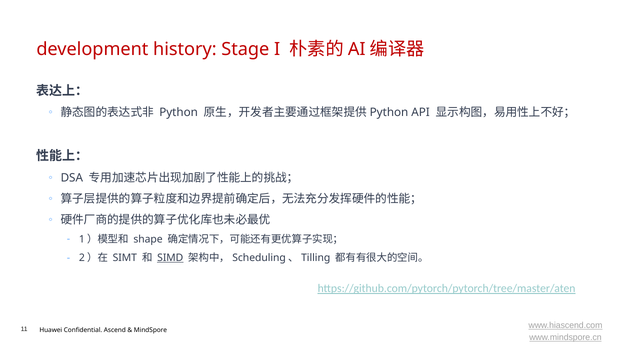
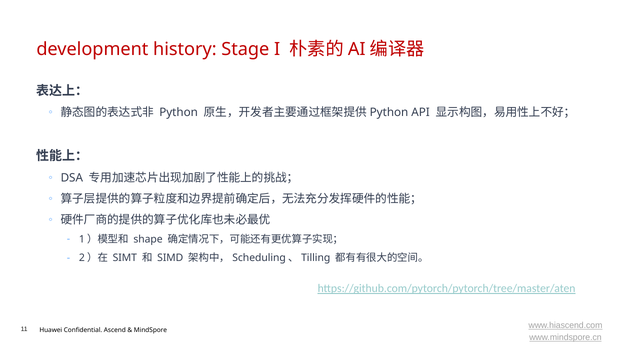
SIMD underline: present -> none
